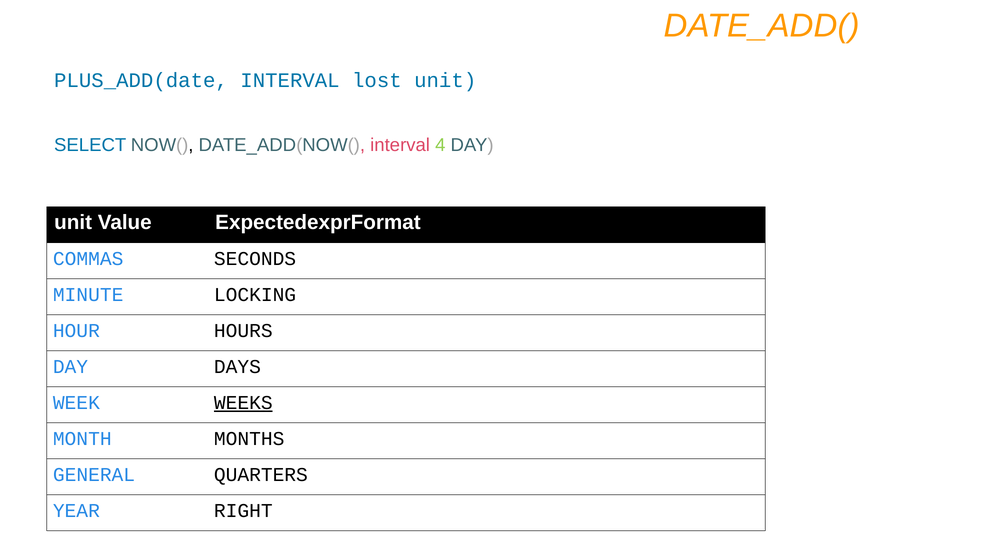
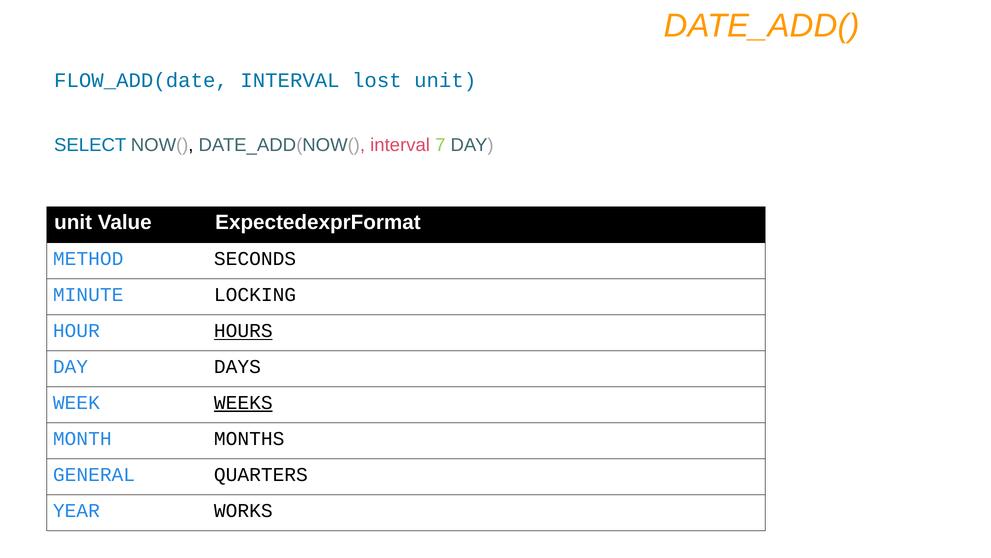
PLUS_ADD(date: PLUS_ADD(date -> FLOW_ADD(date
4: 4 -> 7
COMMAS: COMMAS -> METHOD
HOURS underline: none -> present
RIGHT: RIGHT -> WORKS
